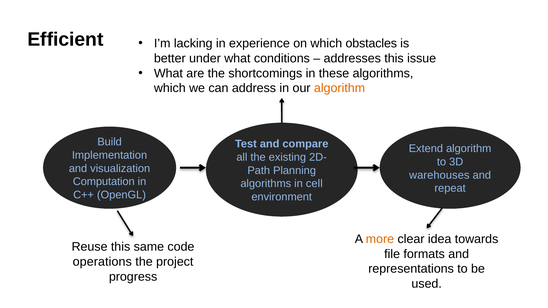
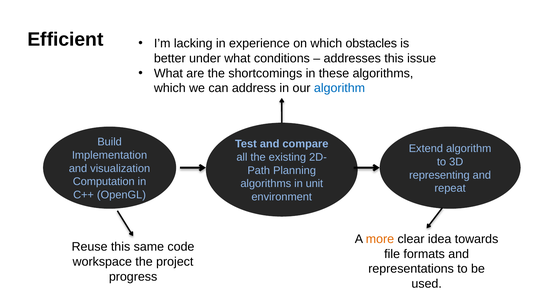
algorithm at (340, 88) colour: orange -> blue
warehouses: warehouses -> representing
cell: cell -> unit
operations: operations -> workspace
